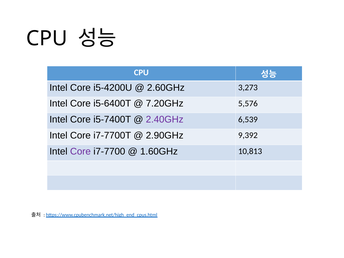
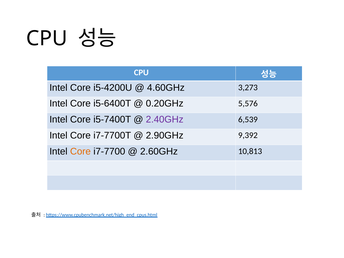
2.60GHz: 2.60GHz -> 4.60GHz
7.20GHz: 7.20GHz -> 0.20GHz
Core at (80, 152) colour: purple -> orange
1.60GHz: 1.60GHz -> 2.60GHz
